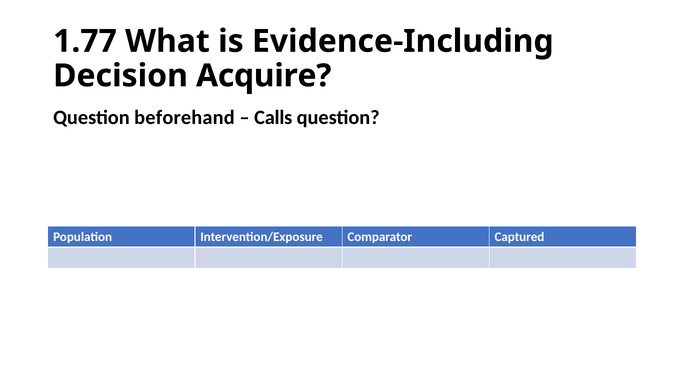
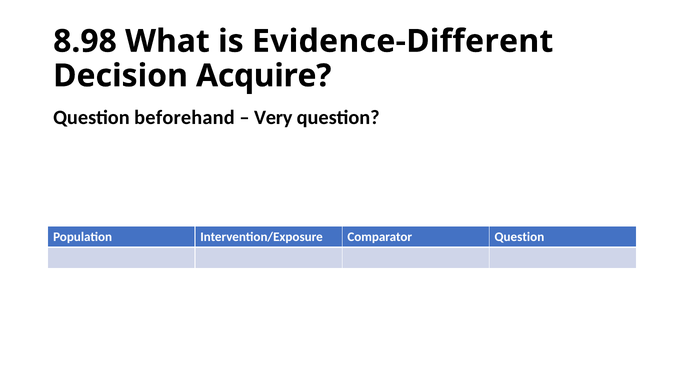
1.77: 1.77 -> 8.98
Evidence-Including: Evidence-Including -> Evidence-Different
Calls: Calls -> Very
Comparator Captured: Captured -> Question
